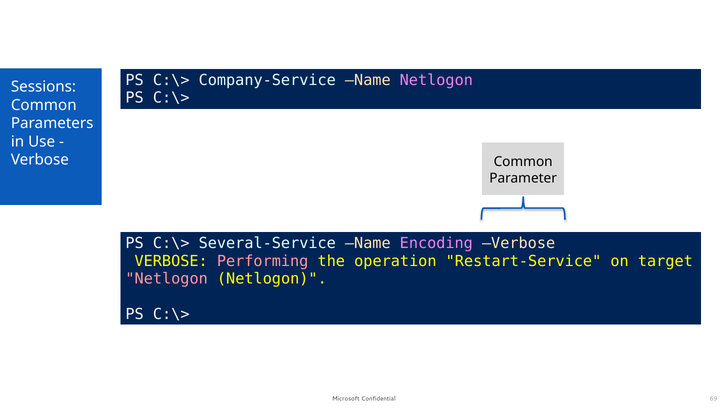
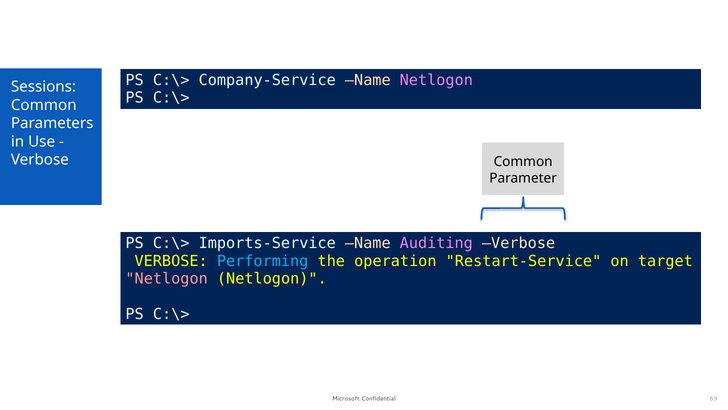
Several-Service: Several-Service -> Imports-Service
Encoding: Encoding -> Auditing
Performing colour: pink -> light blue
